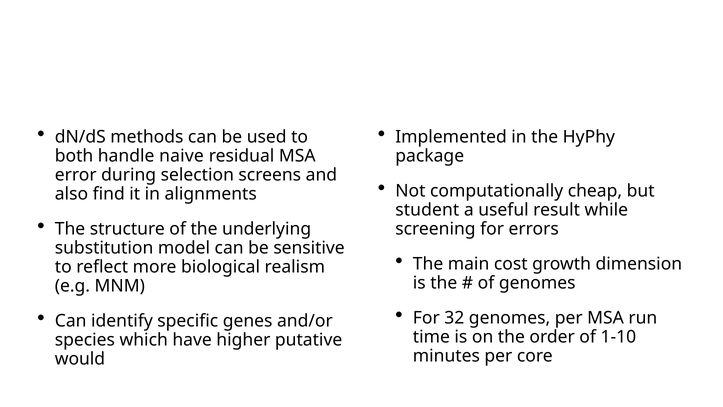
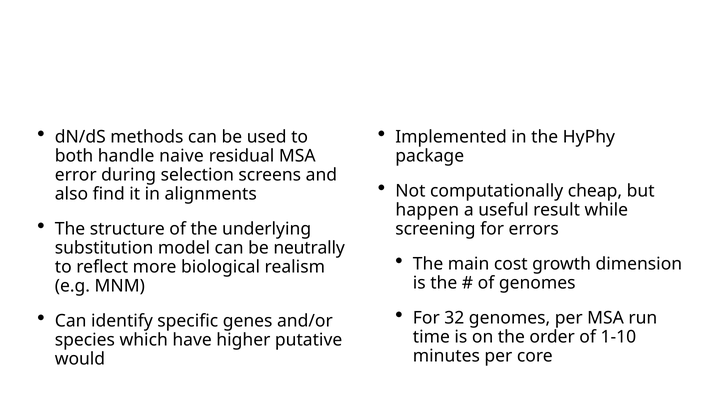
student: student -> happen
sensitive: sensitive -> neutrally
